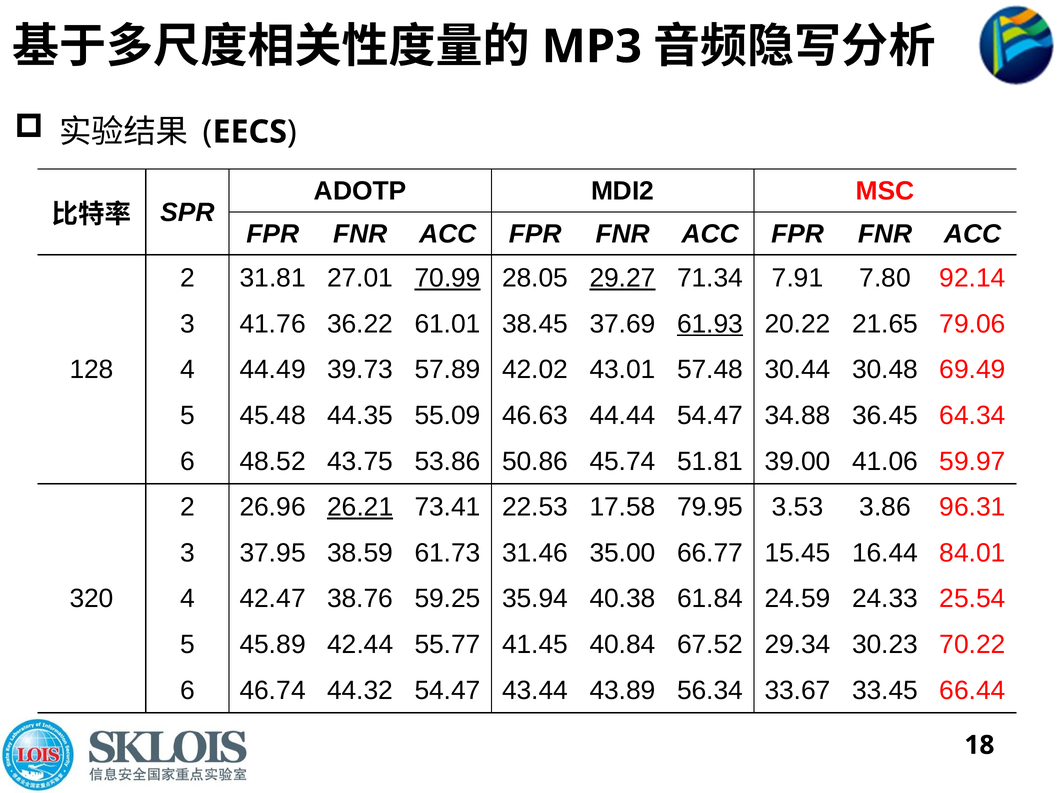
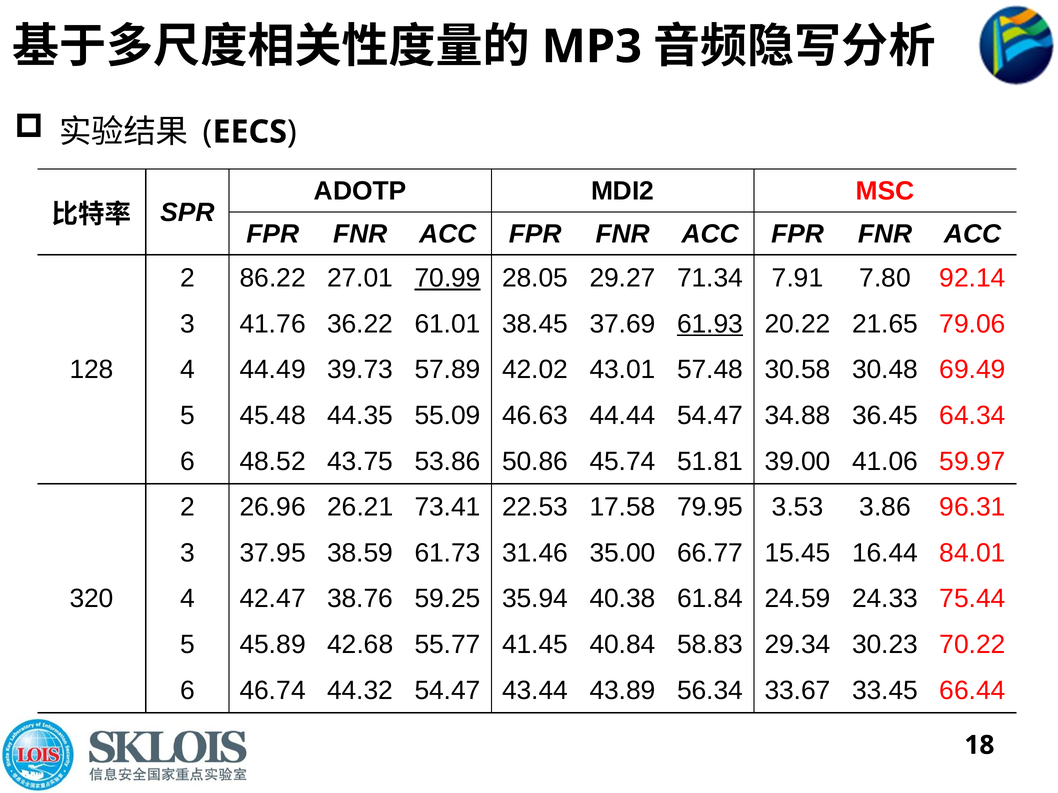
31.81: 31.81 -> 86.22
29.27 underline: present -> none
30.44: 30.44 -> 30.58
26.21 underline: present -> none
25.54: 25.54 -> 75.44
42.44: 42.44 -> 42.68
67.52: 67.52 -> 58.83
